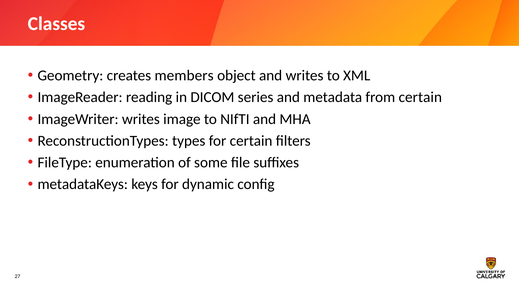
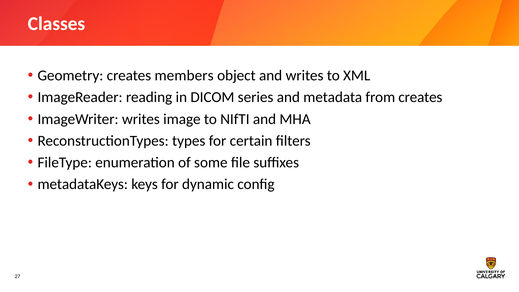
from certain: certain -> creates
